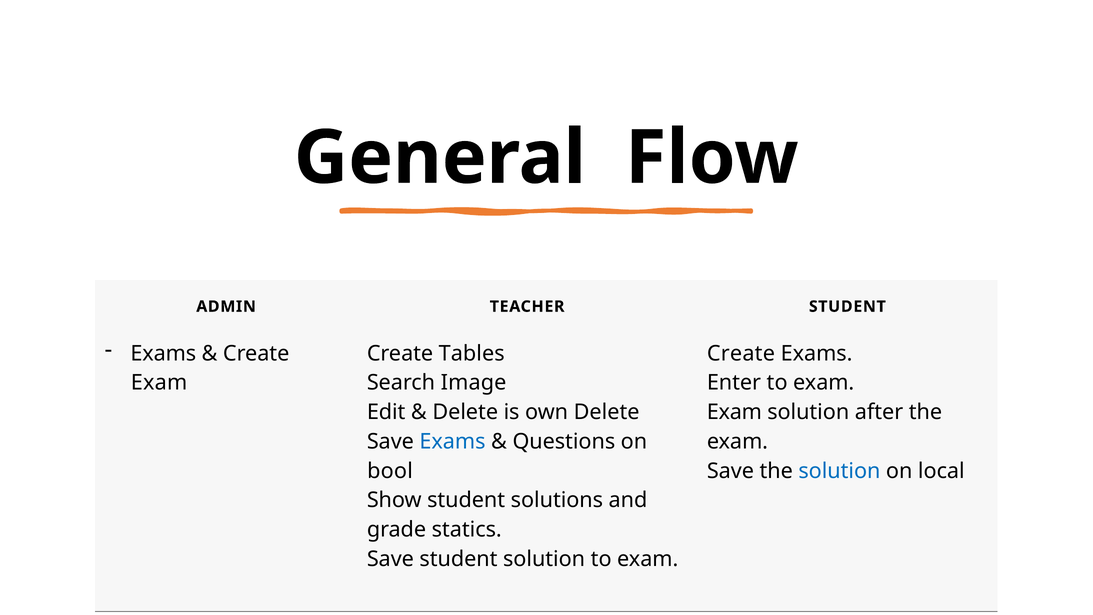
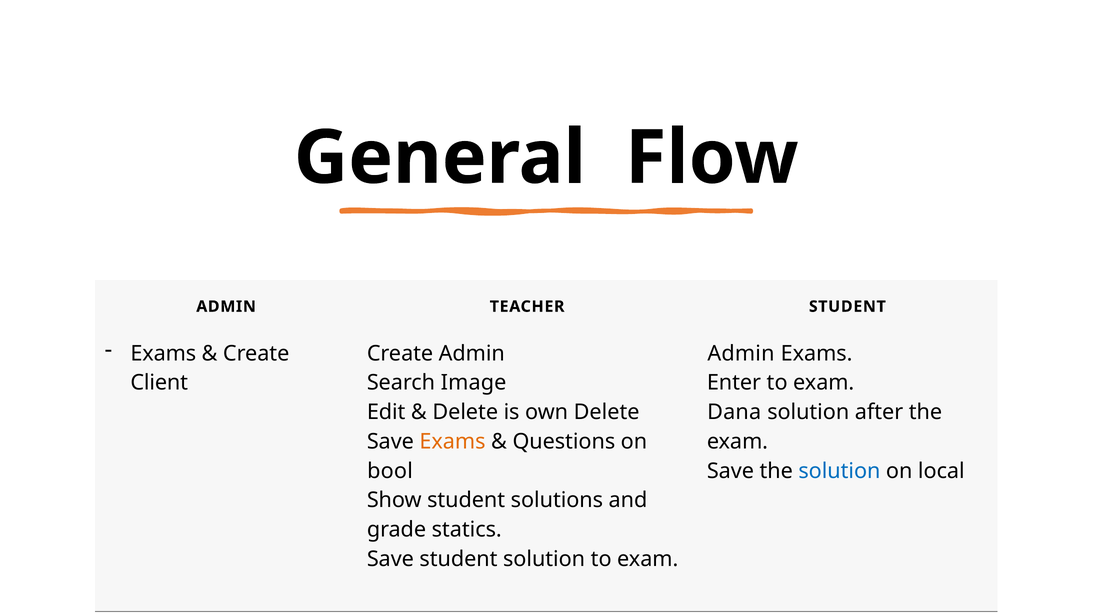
Create Tables: Tables -> Admin
Create at (741, 353): Create -> Admin
Exam at (159, 383): Exam -> Client
Exam at (734, 412): Exam -> Dana
Exams at (452, 441) colour: blue -> orange
